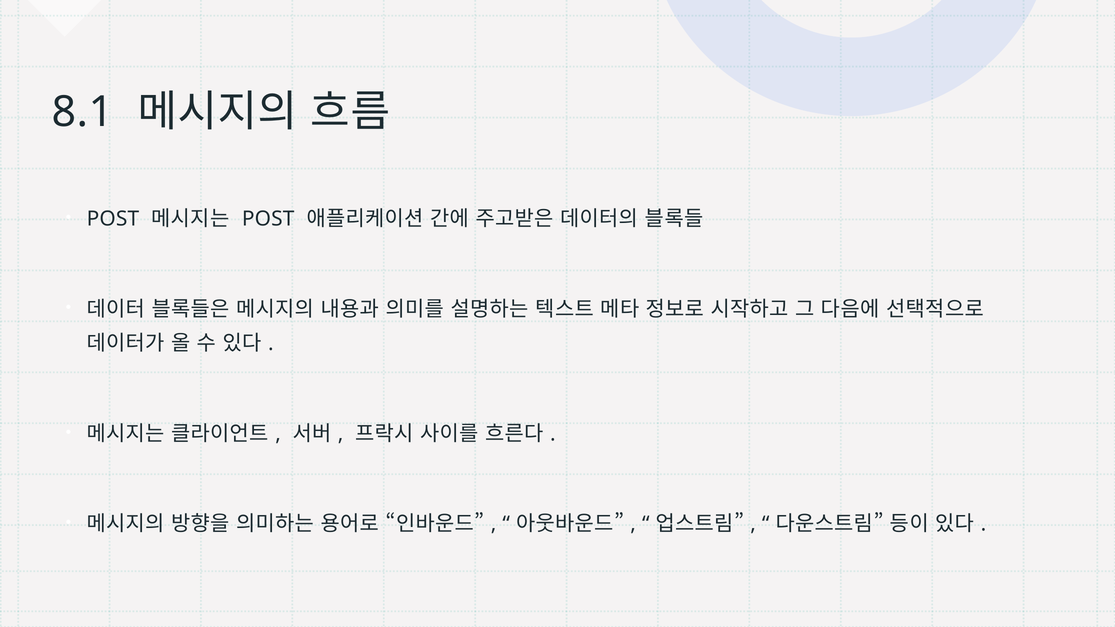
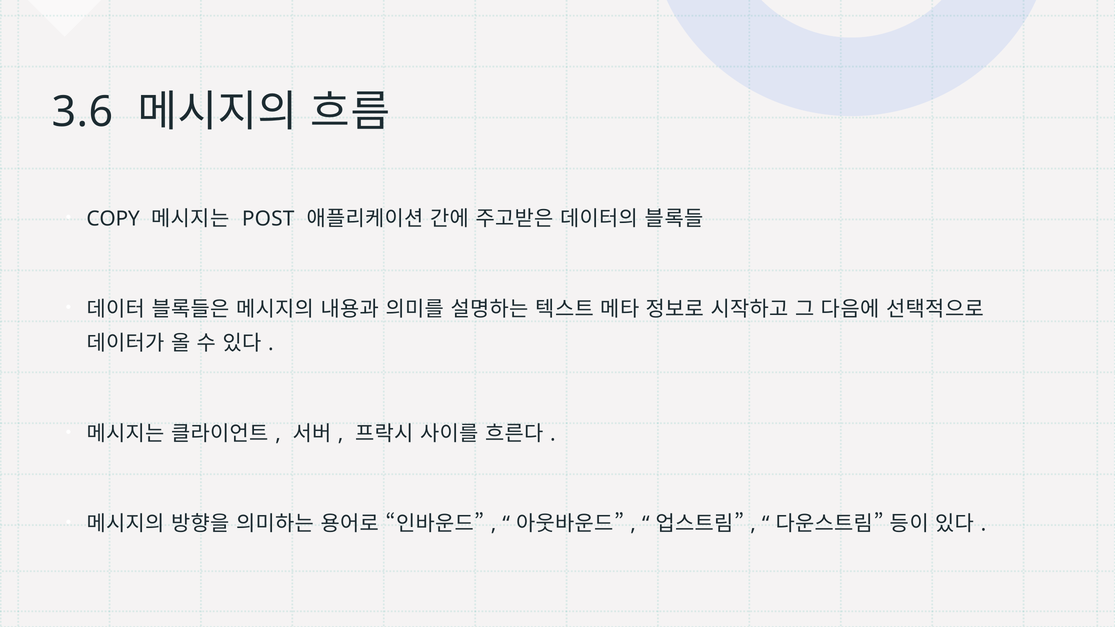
8.1: 8.1 -> 3.6
POST at (113, 219): POST -> COPY
